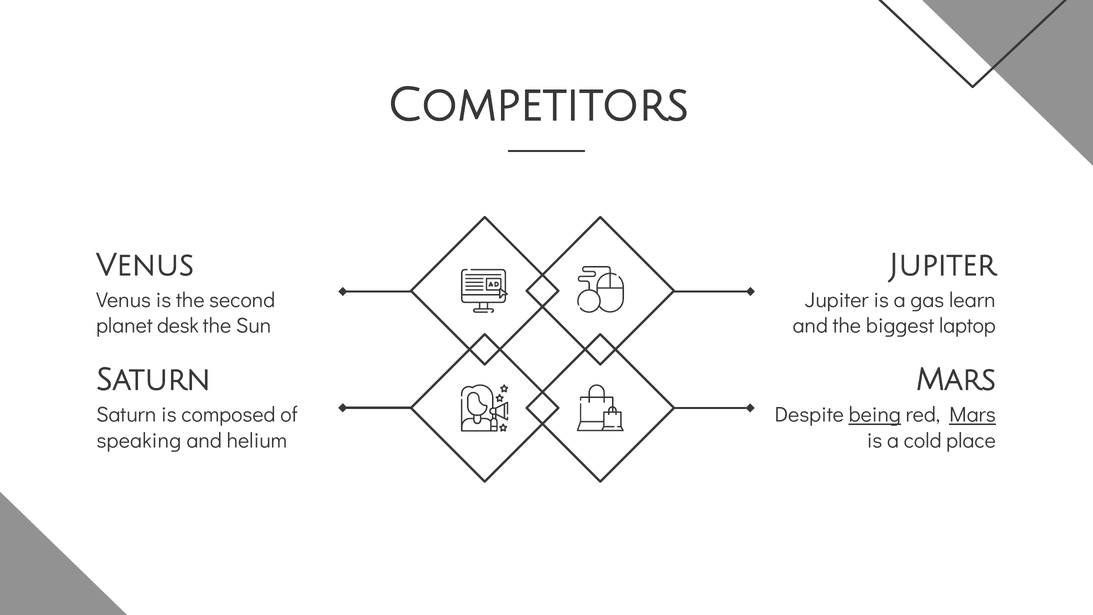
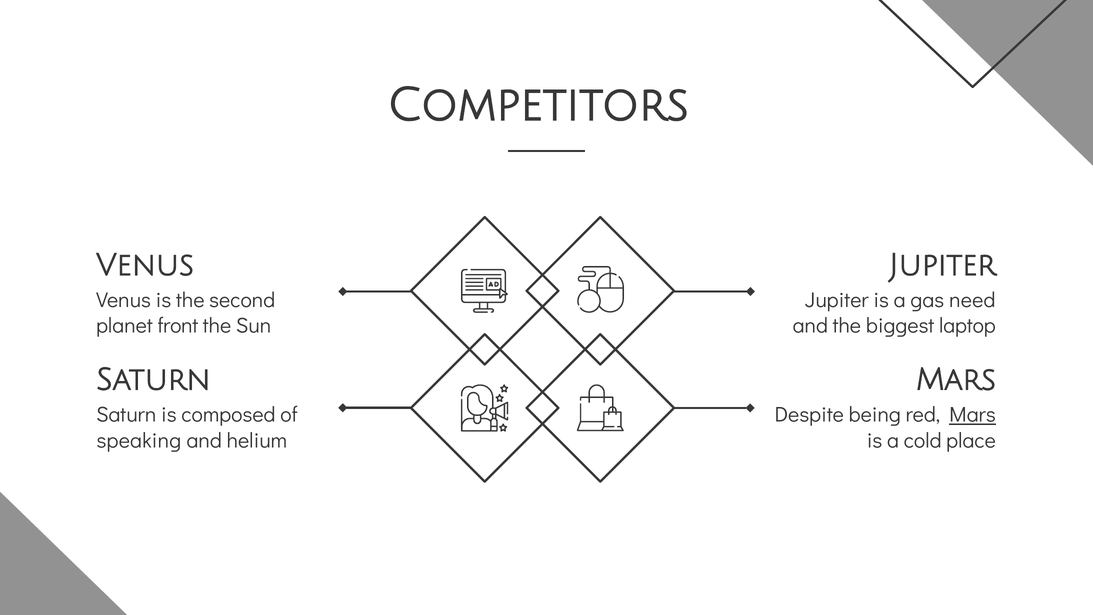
learn: learn -> need
desk: desk -> front
being underline: present -> none
